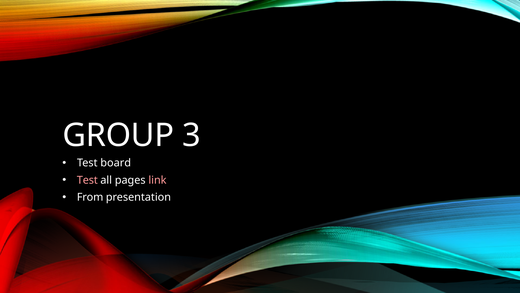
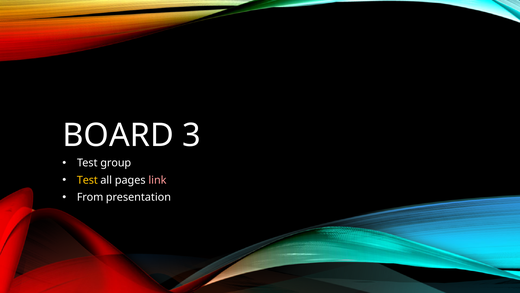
GROUP: GROUP -> BOARD
board: board -> group
Test at (87, 180) colour: pink -> yellow
